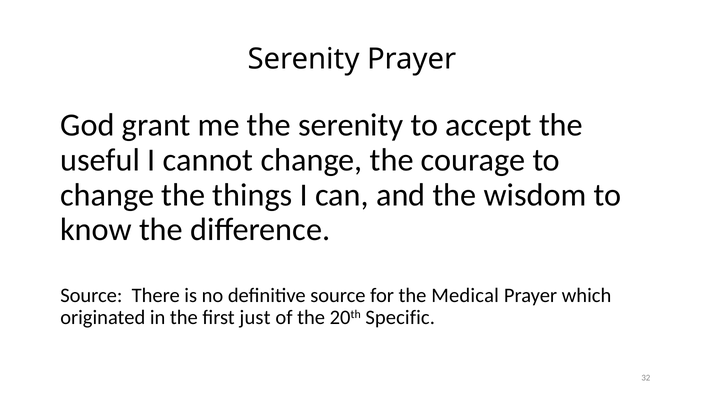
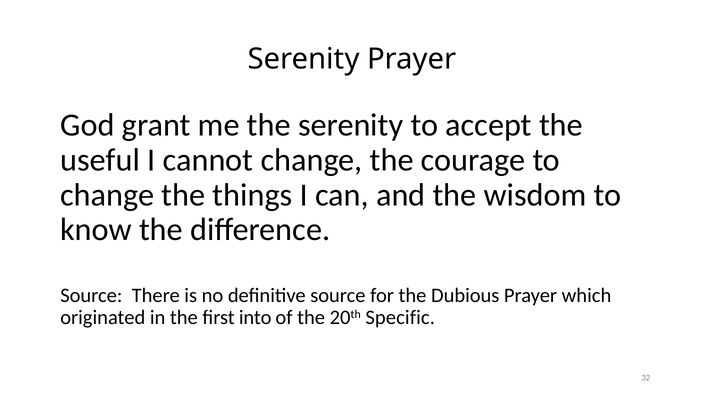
Medical: Medical -> Dubious
just: just -> into
